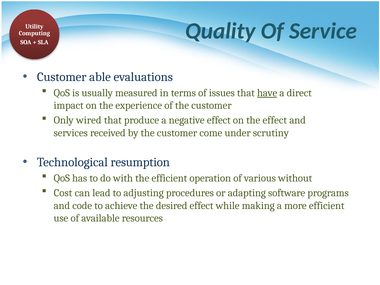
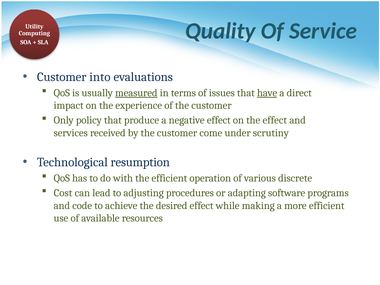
able: able -> into
measured underline: none -> present
wired: wired -> policy
without: without -> discrete
